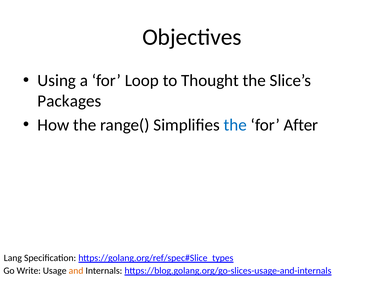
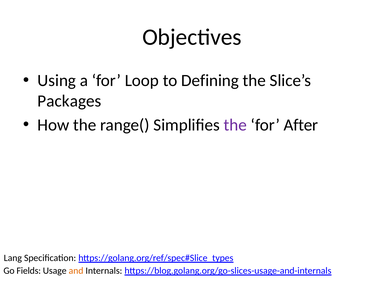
Thought: Thought -> Defining
the at (235, 125) colour: blue -> purple
Write: Write -> Fields
